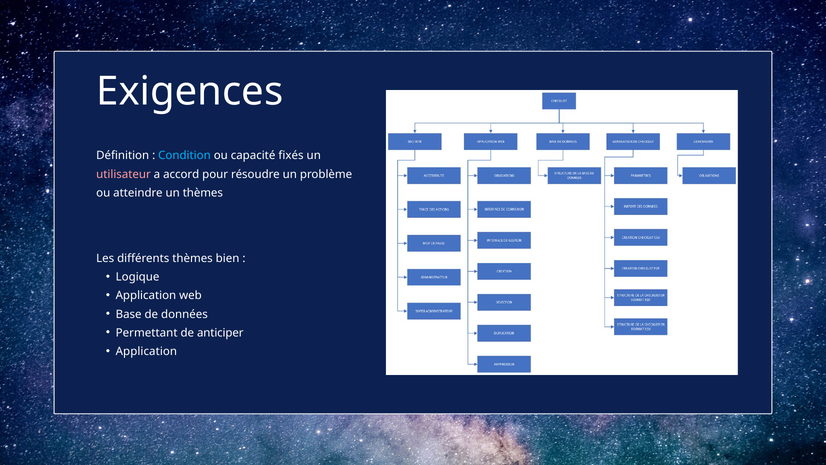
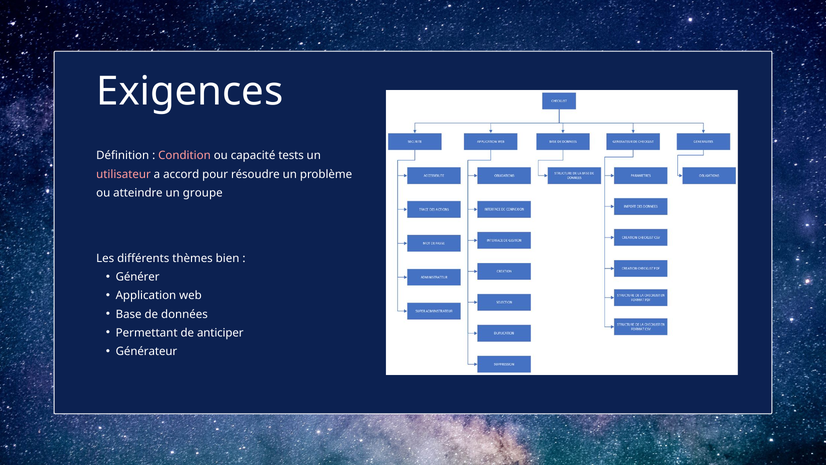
Condition colour: light blue -> pink
fixés: fixés -> tests
un thèmes: thèmes -> groupe
Logique: Logique -> Générer
Application at (146, 351): Application -> Générateur
